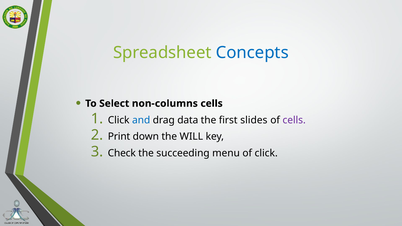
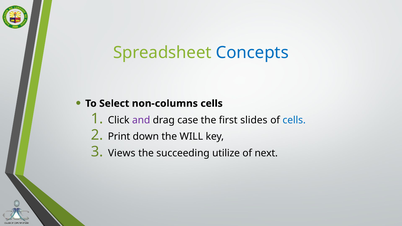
and colour: blue -> purple
data: data -> case
cells at (294, 120) colour: purple -> blue
Check: Check -> Views
menu: menu -> utilize
of click: click -> next
